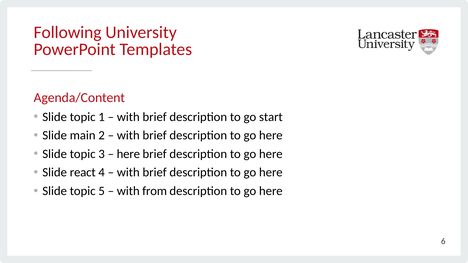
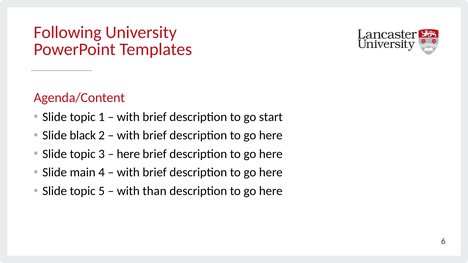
main: main -> black
react: react -> main
from: from -> than
